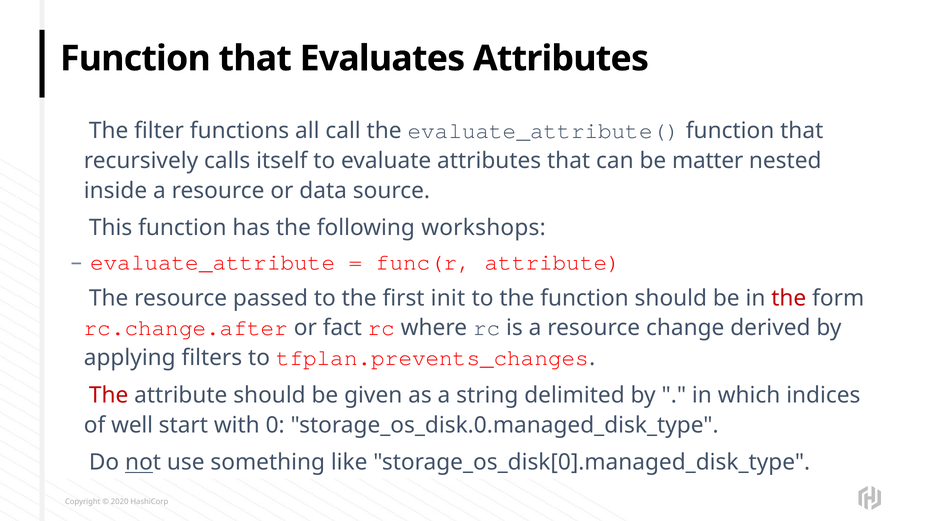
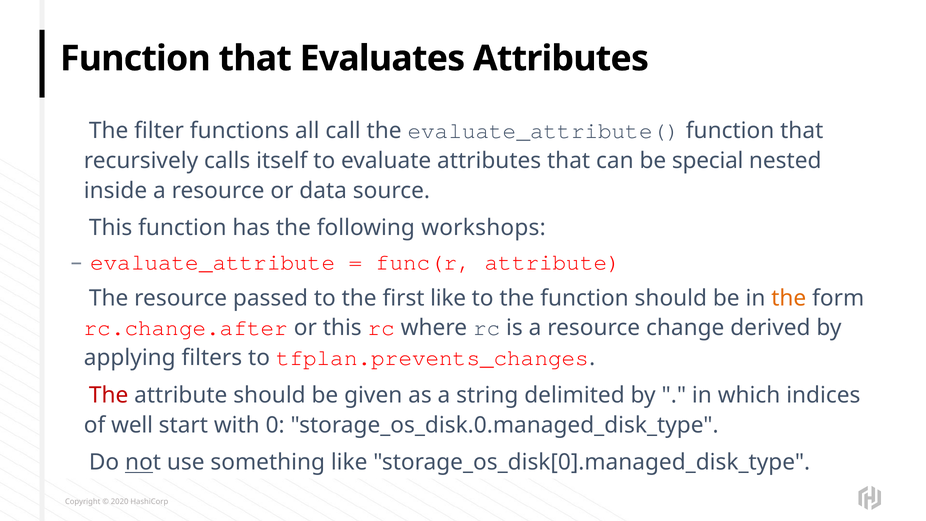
matter: matter -> special
first init: init -> like
the at (789, 298) colour: red -> orange
or fact: fact -> this
